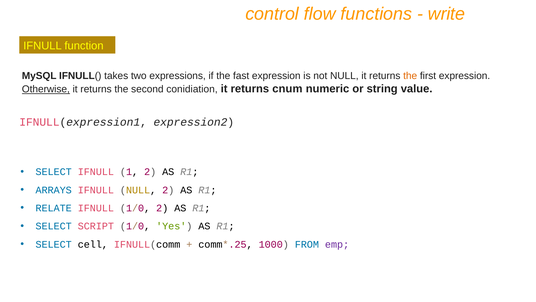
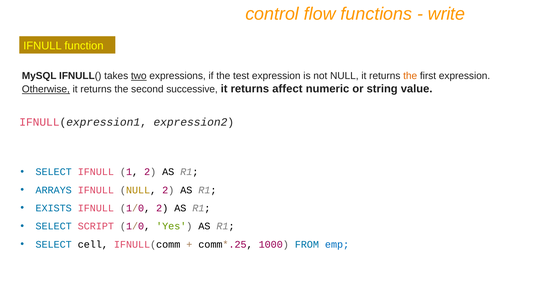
two underline: none -> present
fast: fast -> test
conidiation: conidiation -> successive
cnum: cnum -> affect
RELATE: RELATE -> EXISTS
emp colour: purple -> blue
